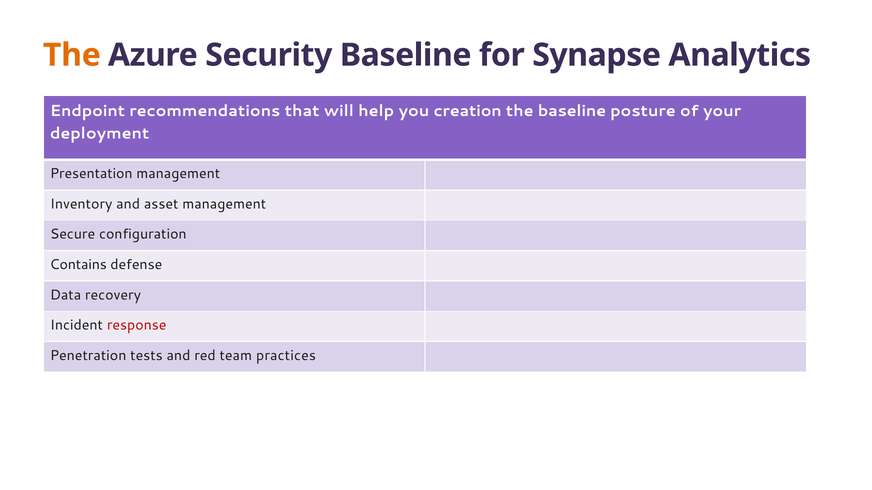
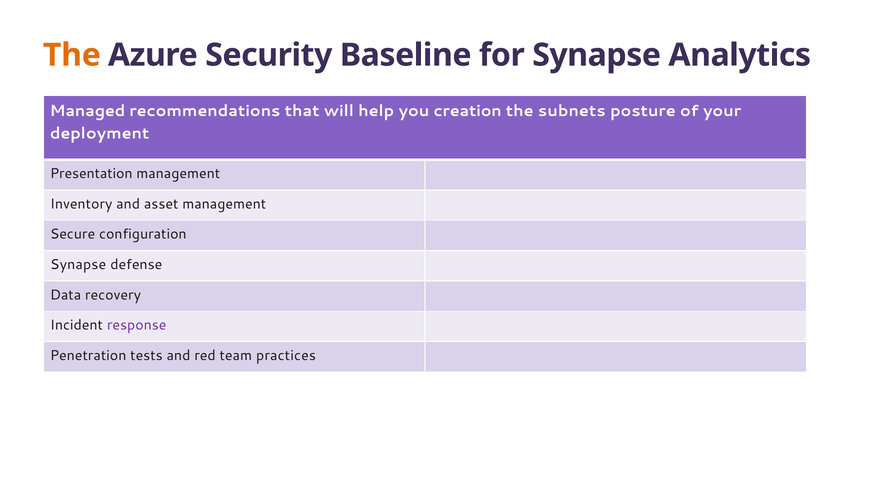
Endpoint: Endpoint -> Managed
the baseline: baseline -> subnets
Contains at (78, 265): Contains -> Synapse
response colour: red -> purple
